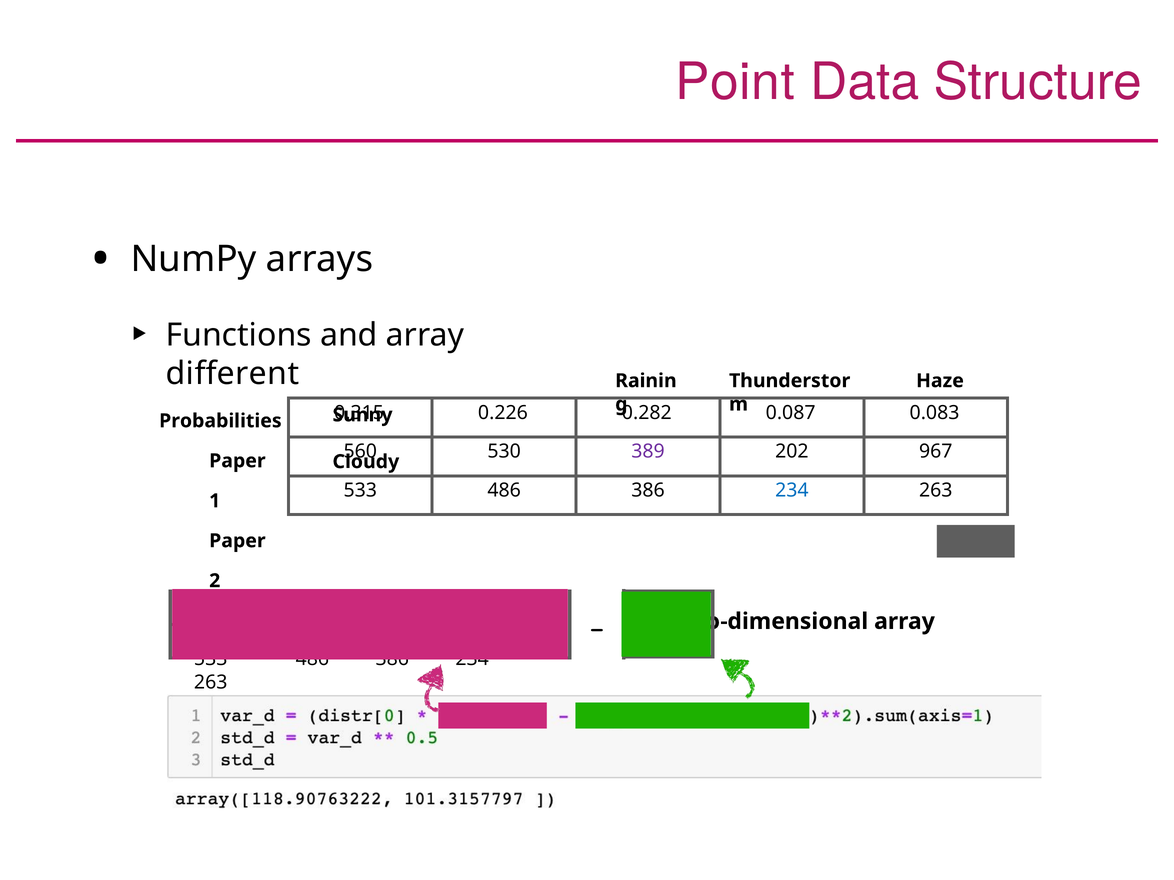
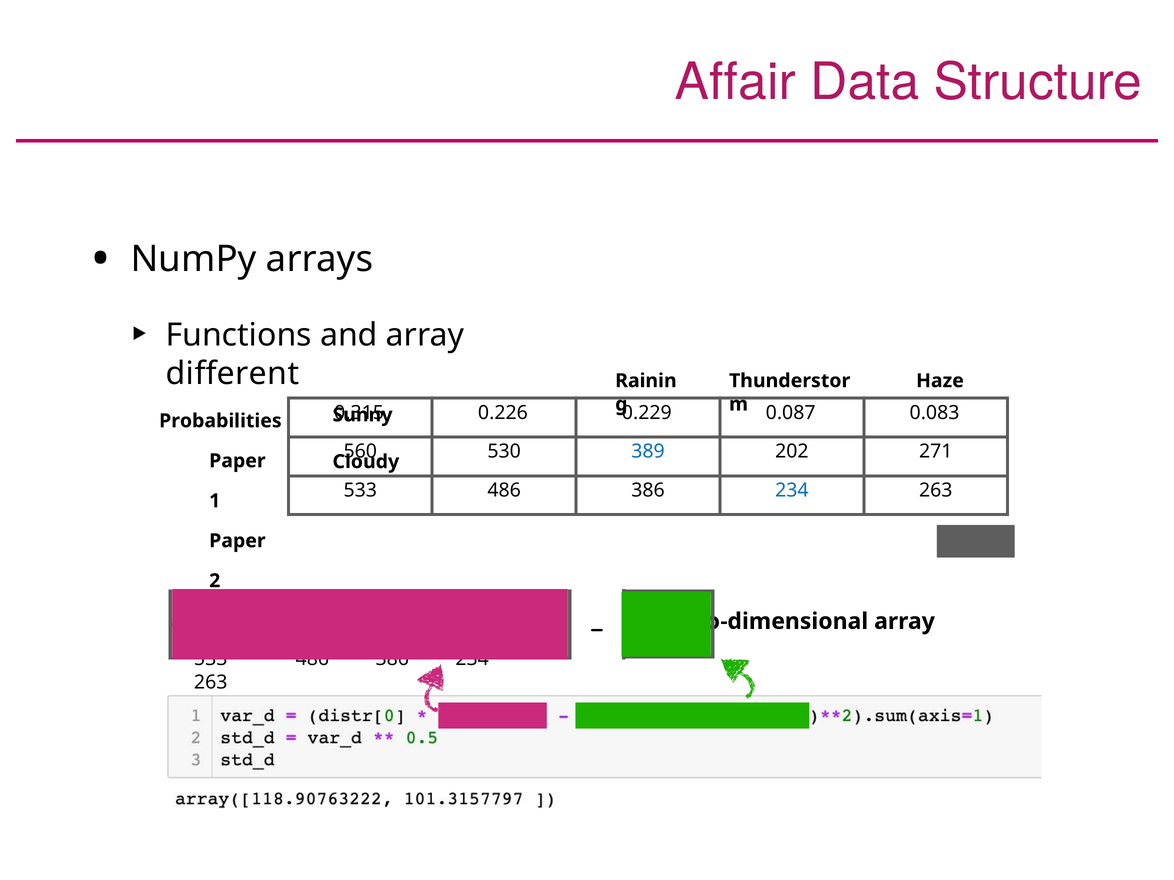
Point: Point -> Affair
0.282: 0.282 -> 0.229
389 at (648, 452) colour: purple -> blue
967: 967 -> 271
